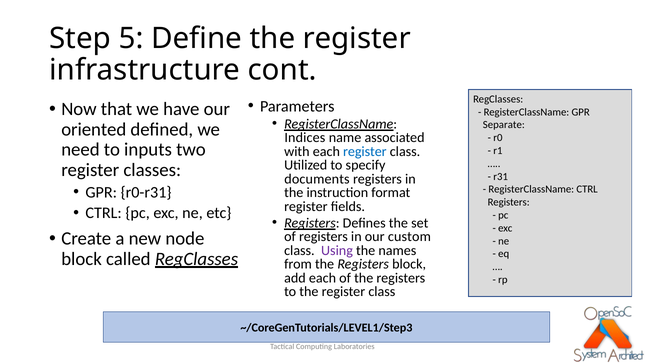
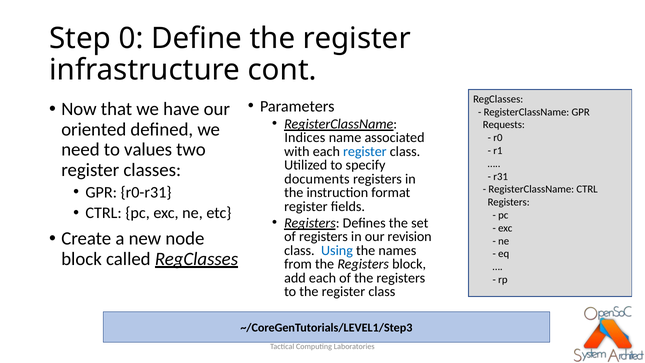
5: 5 -> 0
Separate: Separate -> Requests
inputs: inputs -> values
custom: custom -> revision
Using colour: purple -> blue
